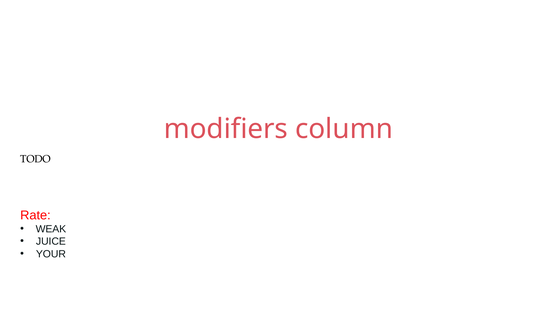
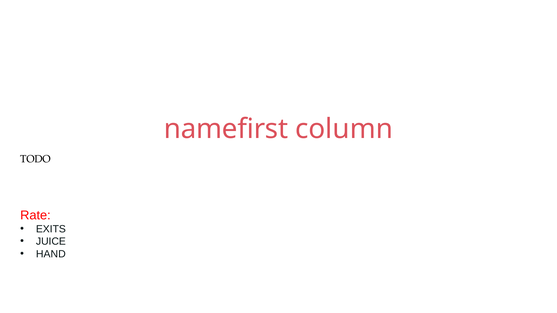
modifiers: modifiers -> namefirst
WEAK: WEAK -> EXITS
YOUR: YOUR -> HAND
